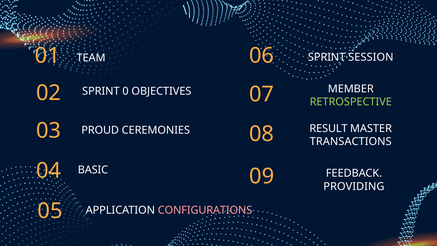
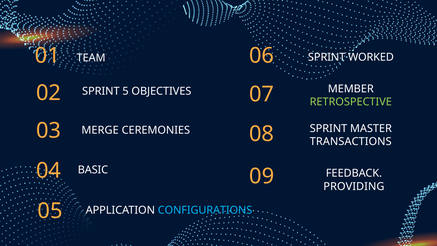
SESSION: SESSION -> WORKED
0: 0 -> 5
PROUD: PROUD -> MERGE
08 RESULT: RESULT -> SPRINT
CONFIGURATIONS colour: pink -> light blue
